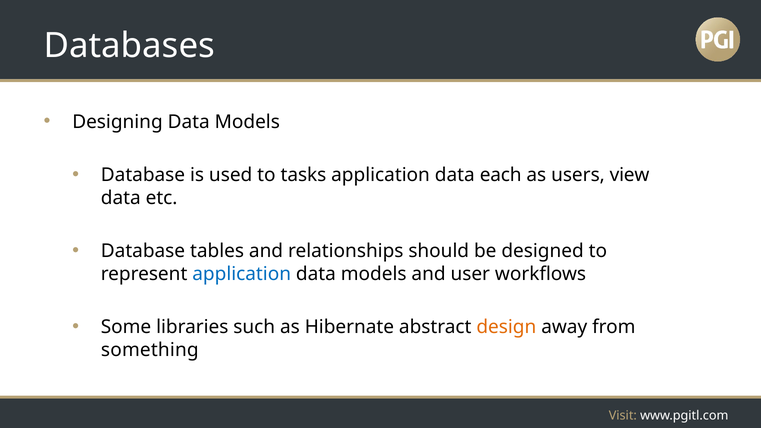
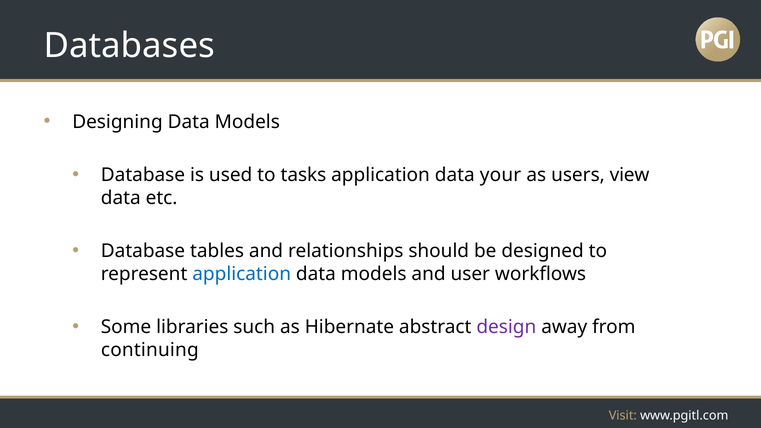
each: each -> your
design colour: orange -> purple
something: something -> continuing
